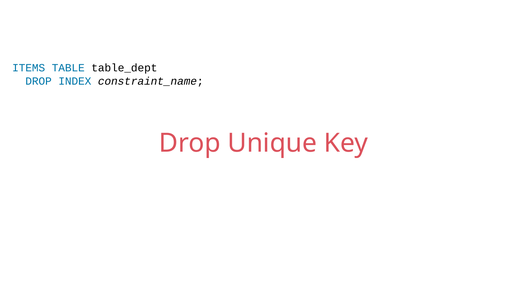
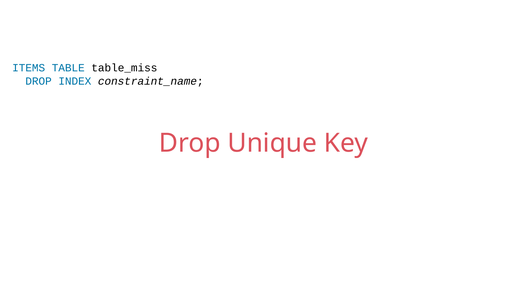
table_dept: table_dept -> table_miss
